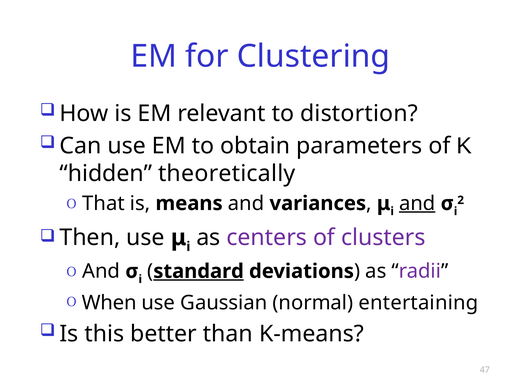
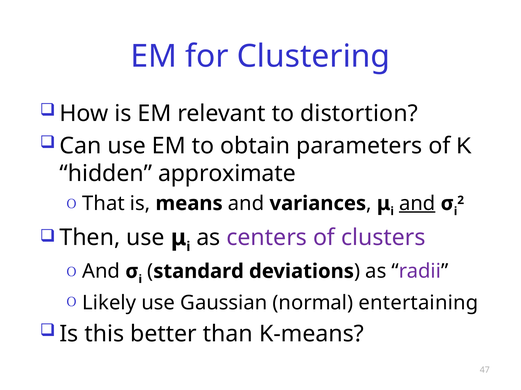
theoretically: theoretically -> approximate
standard underline: present -> none
When: When -> Likely
